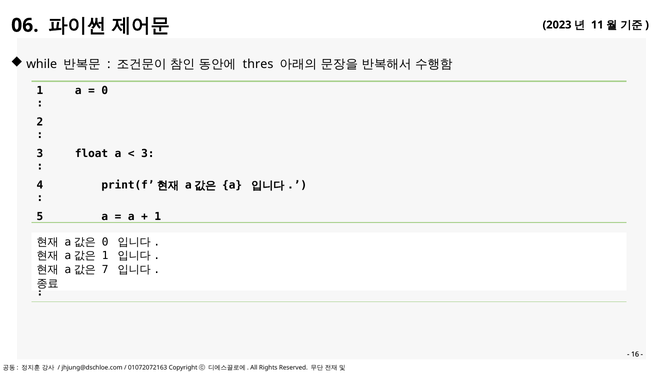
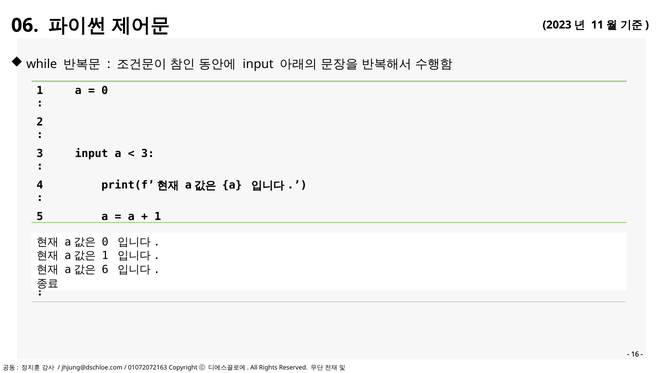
thres at (258, 64): thres -> input
float at (91, 153): float -> input
7 at (105, 270): 7 -> 6
